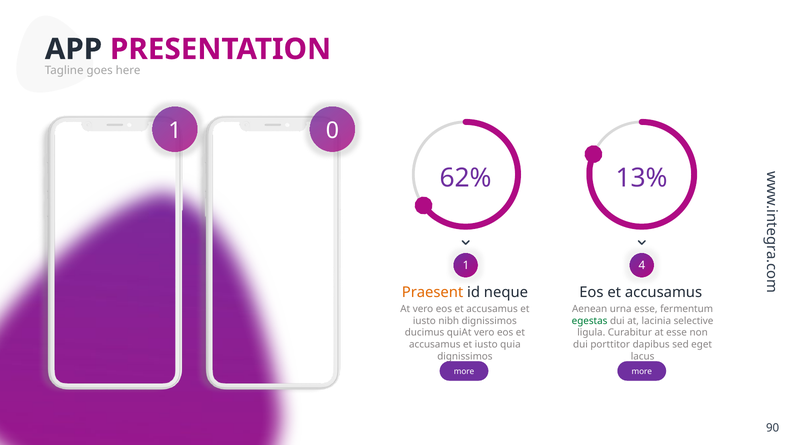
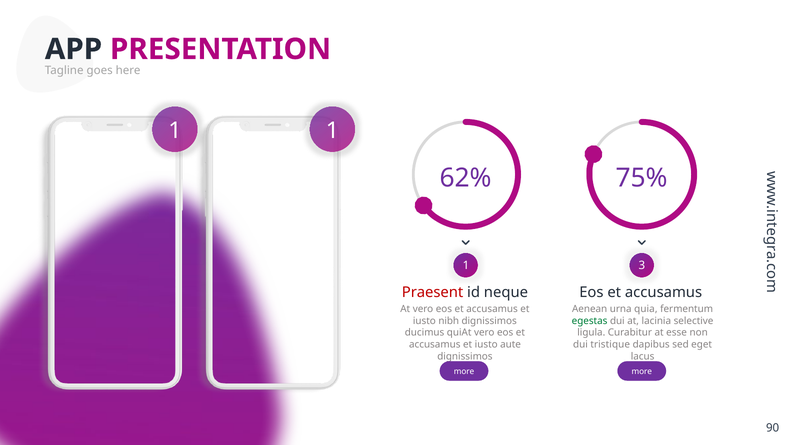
1 0: 0 -> 1
13%: 13% -> 75%
4: 4 -> 3
Praesent colour: orange -> red
urna esse: esse -> quia
quia: quia -> aute
porttitor: porttitor -> tristique
